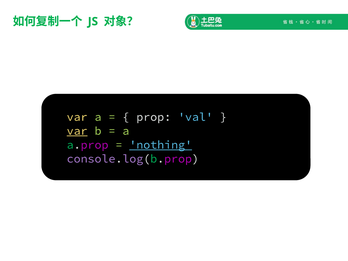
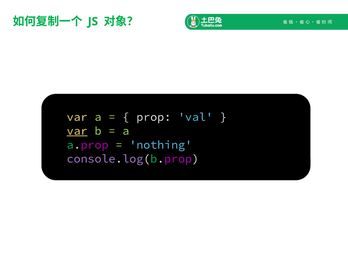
nothing underline: present -> none
